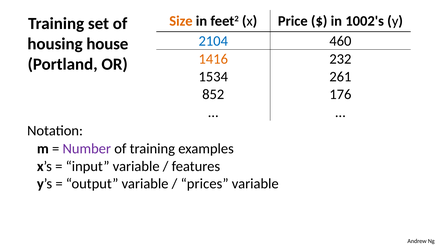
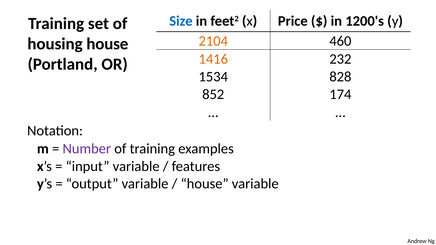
Size colour: orange -> blue
1002's: 1002's -> 1200's
2104 colour: blue -> orange
261: 261 -> 828
176: 176 -> 174
prices at (205, 184): prices -> house
